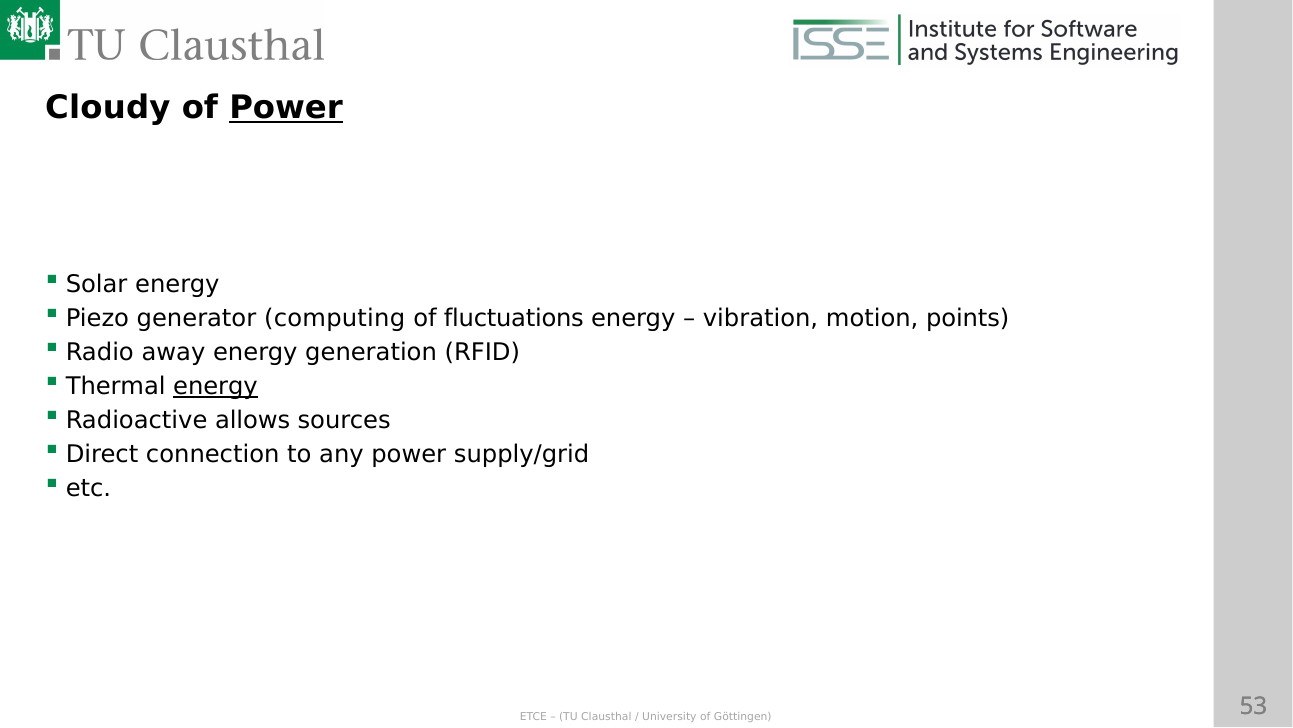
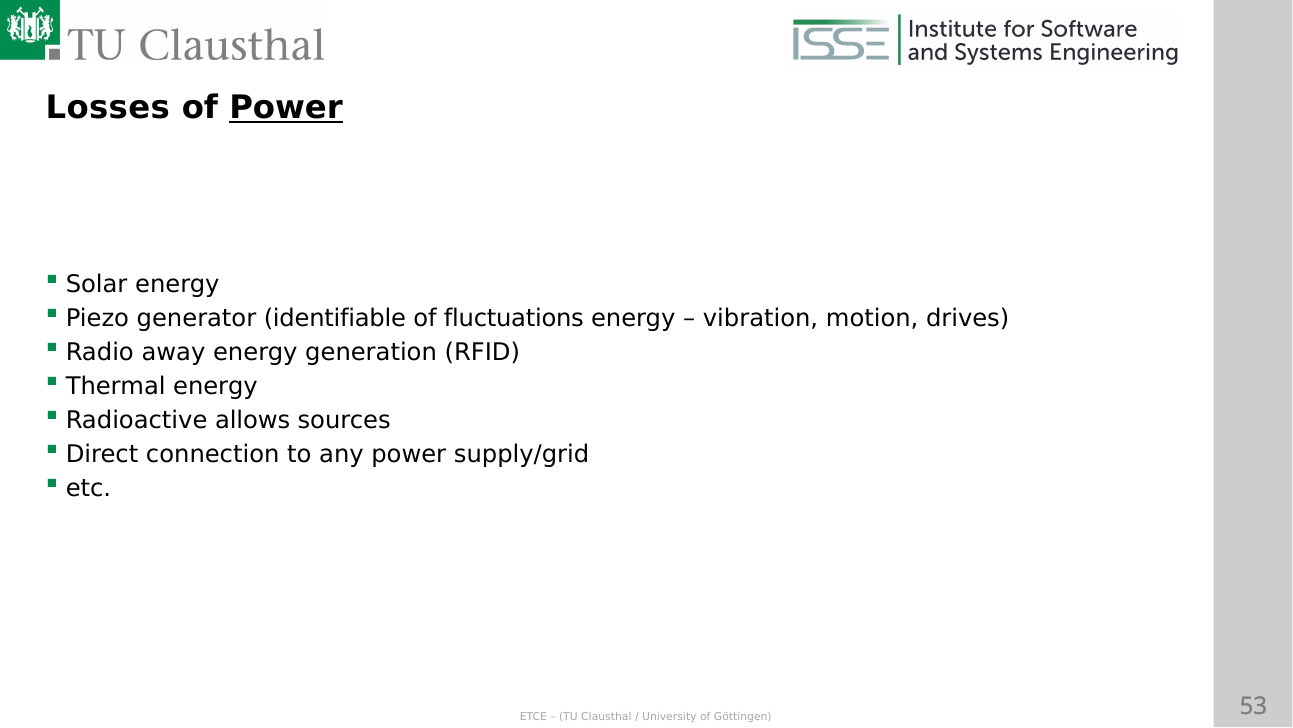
Cloudy: Cloudy -> Losses
computing: computing -> identifiable
points: points -> drives
energy at (215, 386) underline: present -> none
